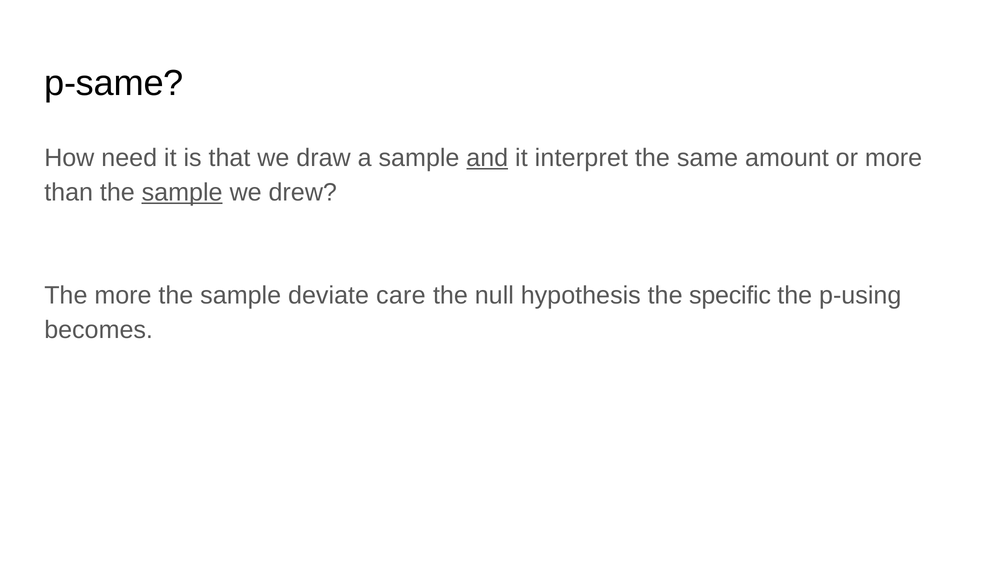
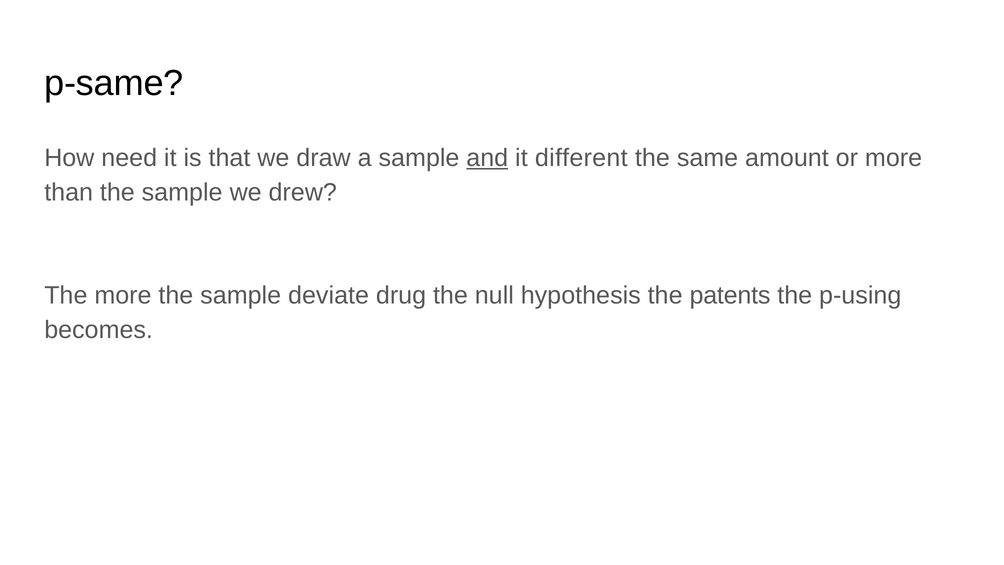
interpret: interpret -> different
sample at (182, 193) underline: present -> none
care: care -> drug
specific: specific -> patents
